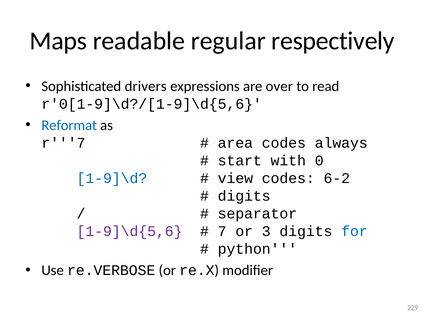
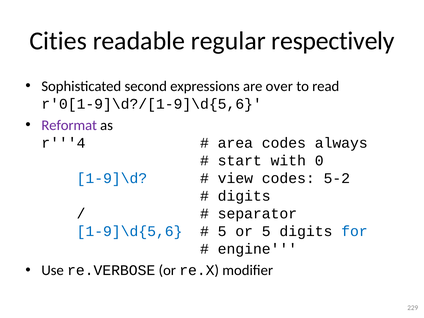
Maps: Maps -> Cities
drivers: drivers -> second
Reformat colour: blue -> purple
r'''7: r'''7 -> r'''4
6-2: 6-2 -> 5-2
1-9]\d{5,6 colour: purple -> blue
7 at (222, 231): 7 -> 5
or 3: 3 -> 5
python: python -> engine
